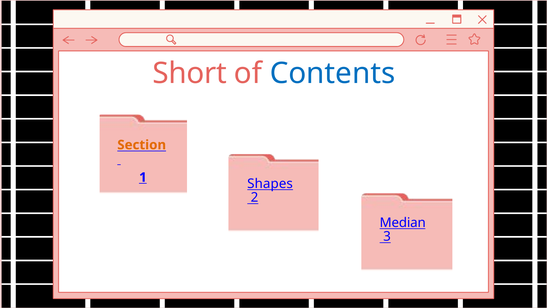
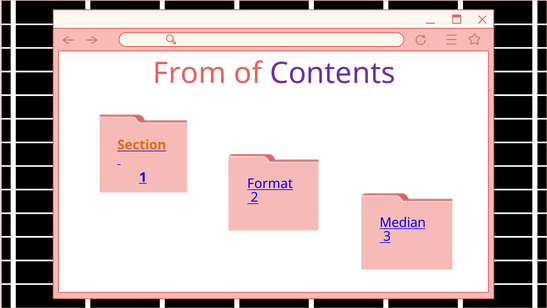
Short: Short -> From
Contents colour: blue -> purple
Shapes: Shapes -> Format
